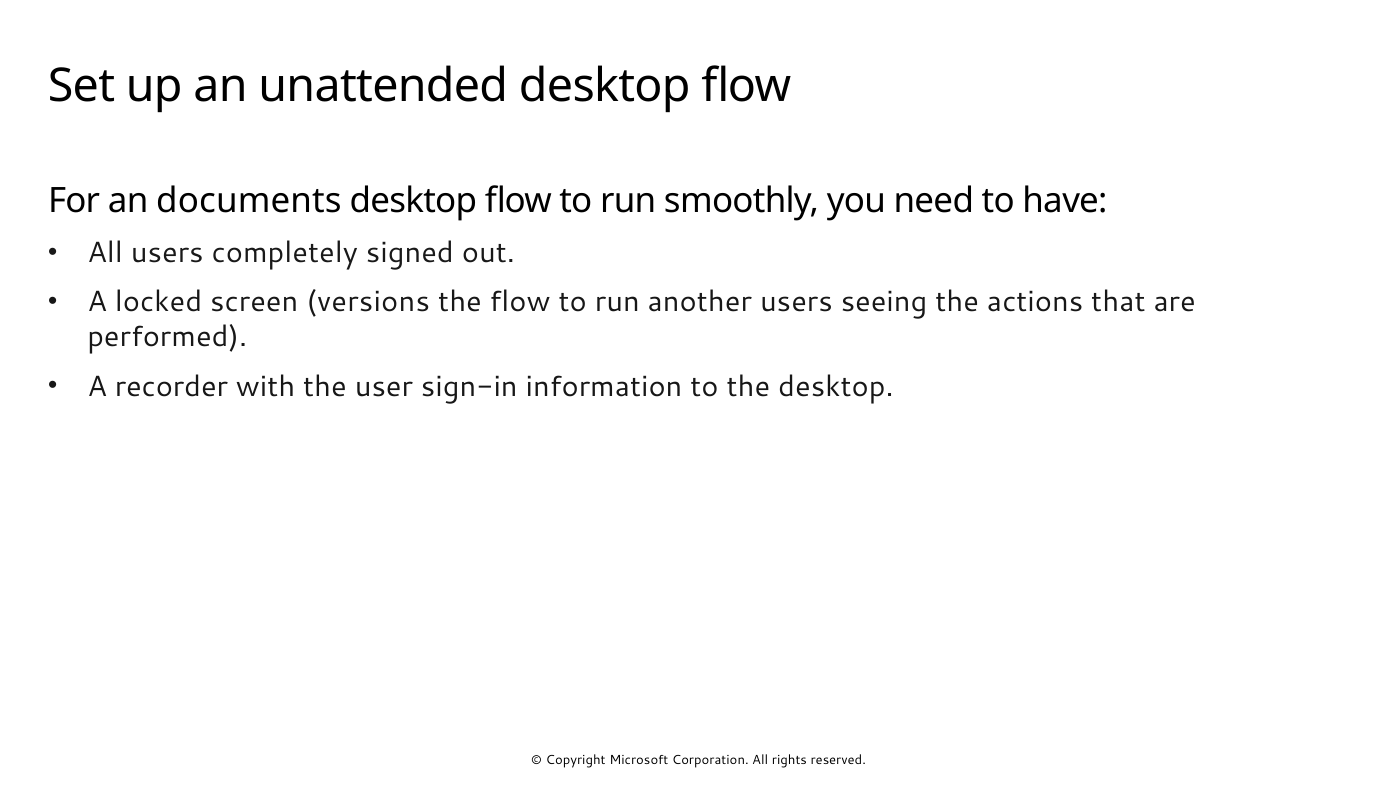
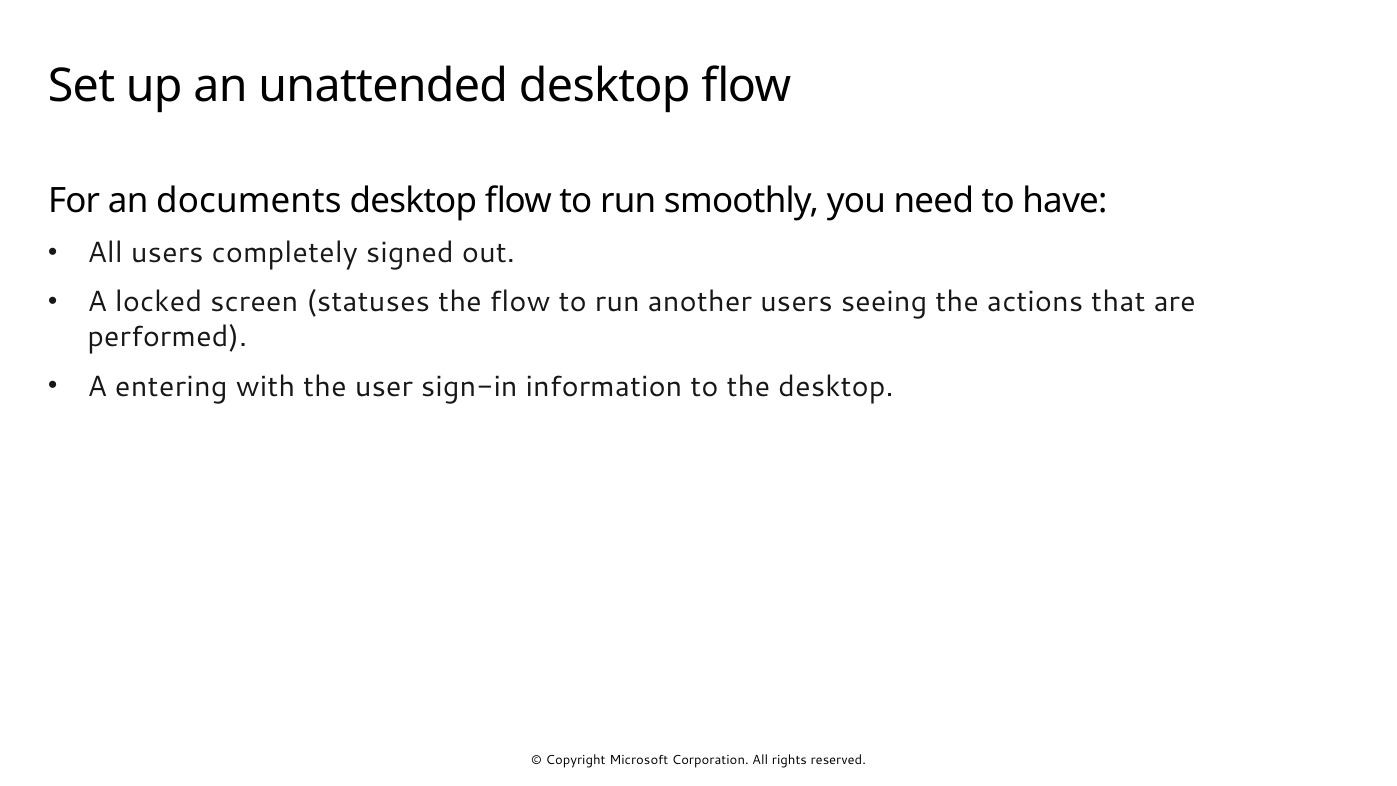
versions: versions -> statuses
recorder: recorder -> entering
